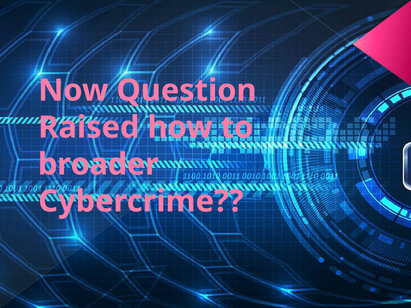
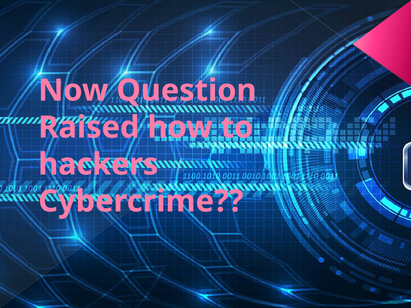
broader: broader -> hackers
